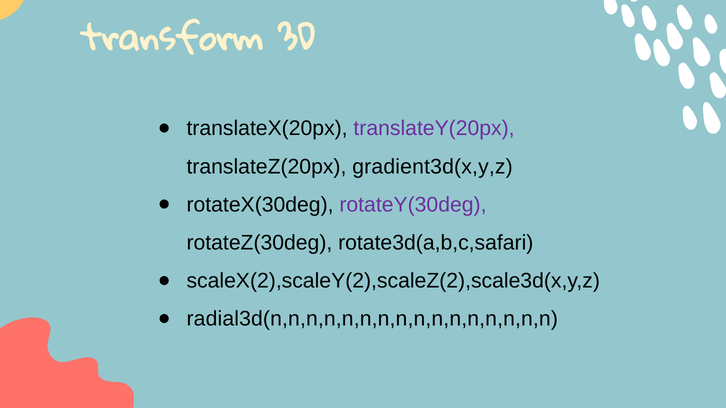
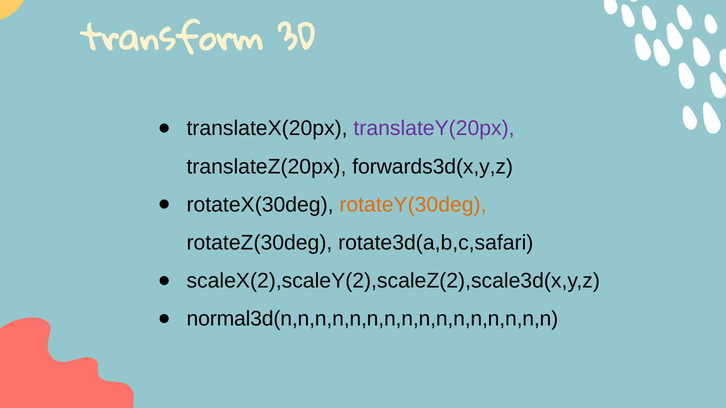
gradient3d(x,y,z: gradient3d(x,y,z -> forwards3d(x,y,z
rotateY(30deg colour: purple -> orange
radial3d(n,n,n,n,n,n,n,n,n,n,n,n,n,n,n,n: radial3d(n,n,n,n,n,n,n,n,n,n,n,n,n,n,n,n -> normal3d(n,n,n,n,n,n,n,n,n,n,n,n,n,n,n,n
